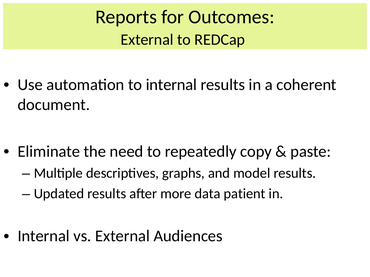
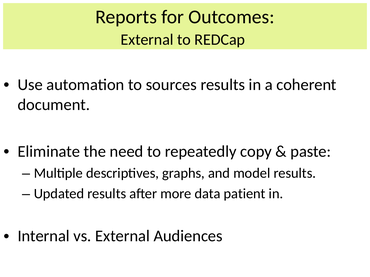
to internal: internal -> sources
